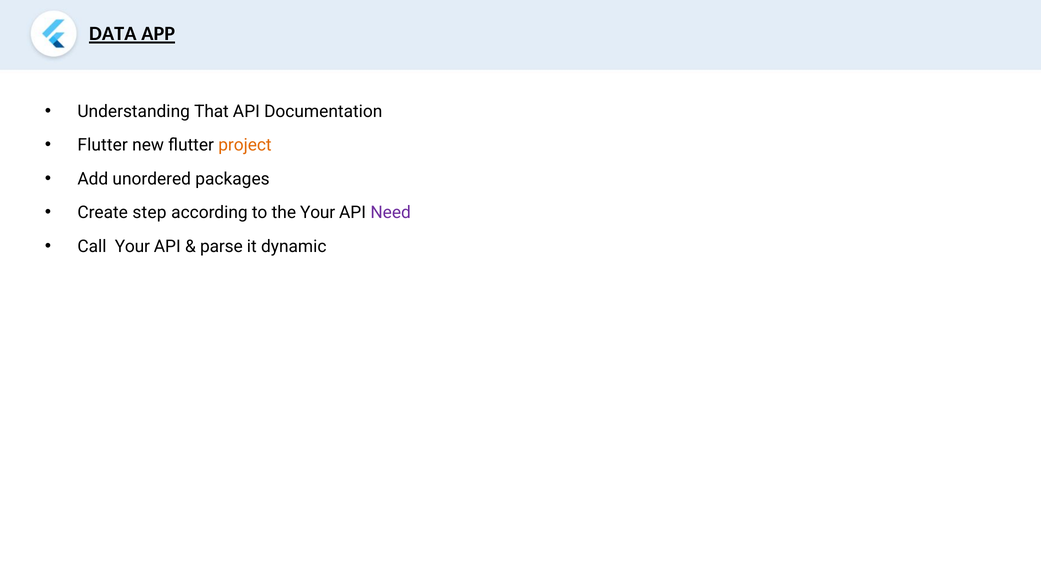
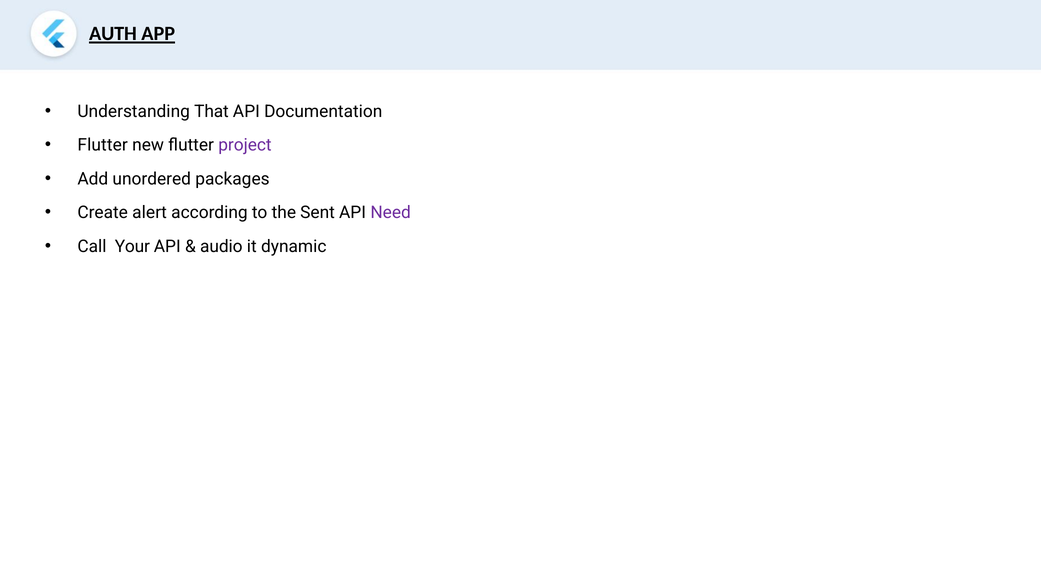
DATA: DATA -> AUTH
project colour: orange -> purple
step: step -> alert
the Your: Your -> Sent
parse: parse -> audio
